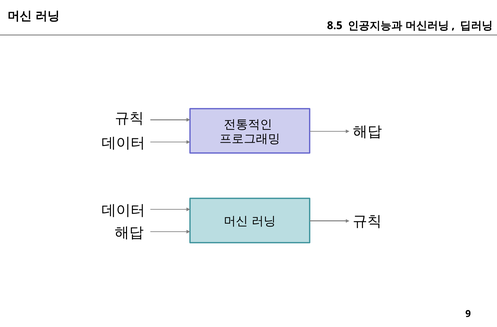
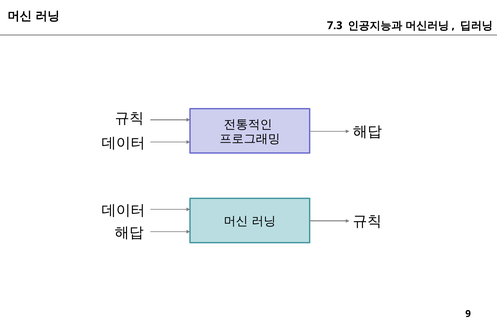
8.5: 8.5 -> 7.3
